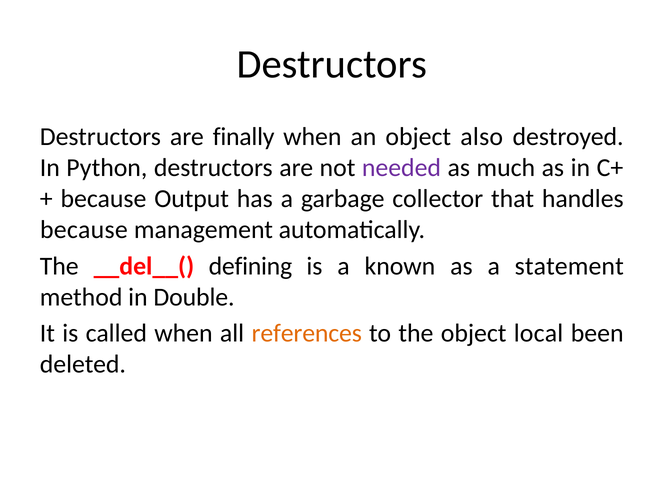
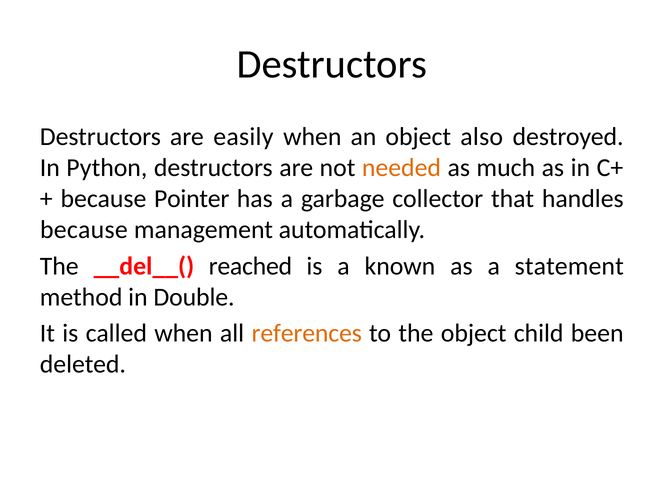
finally: finally -> easily
needed colour: purple -> orange
Output: Output -> Pointer
defining: defining -> reached
local: local -> child
